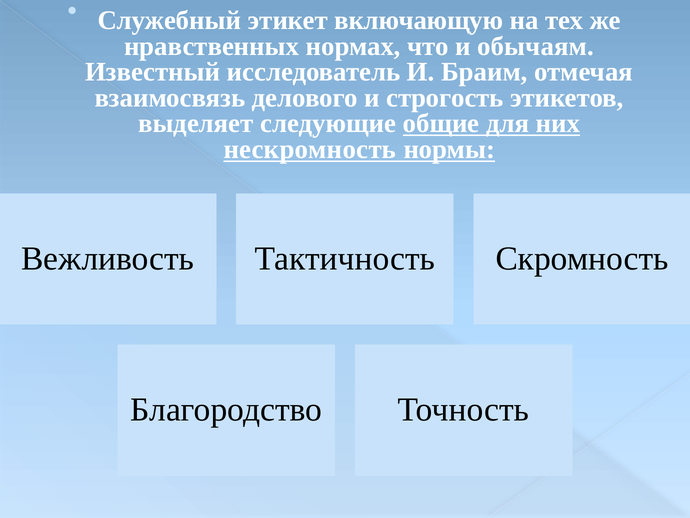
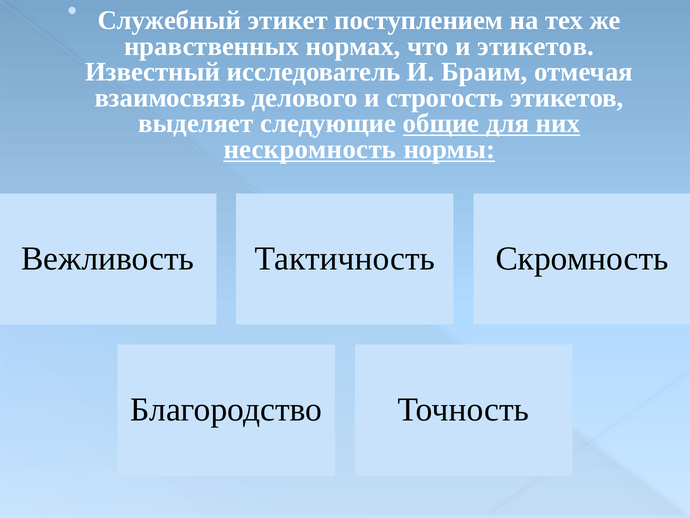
включающую: включающую -> поступлением
и обычаям: обычаям -> этикетов
